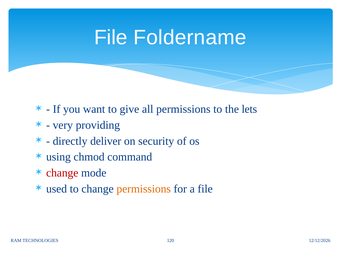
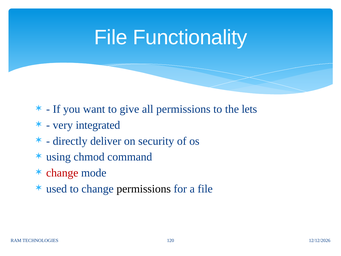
Foldername: Foldername -> Functionality
providing: providing -> integrated
permissions at (144, 189) colour: orange -> black
